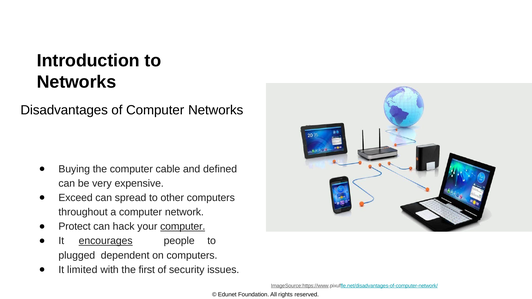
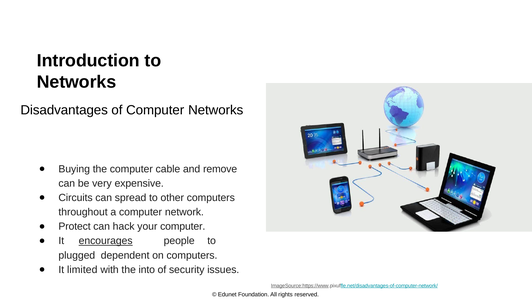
defined: defined -> remove
Exceed: Exceed -> Circuits
computer at (183, 227) underline: present -> none
first: first -> into
